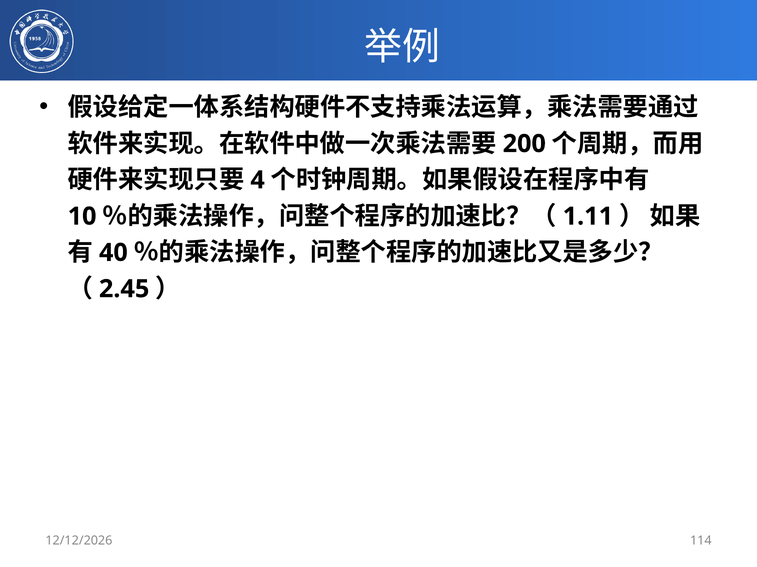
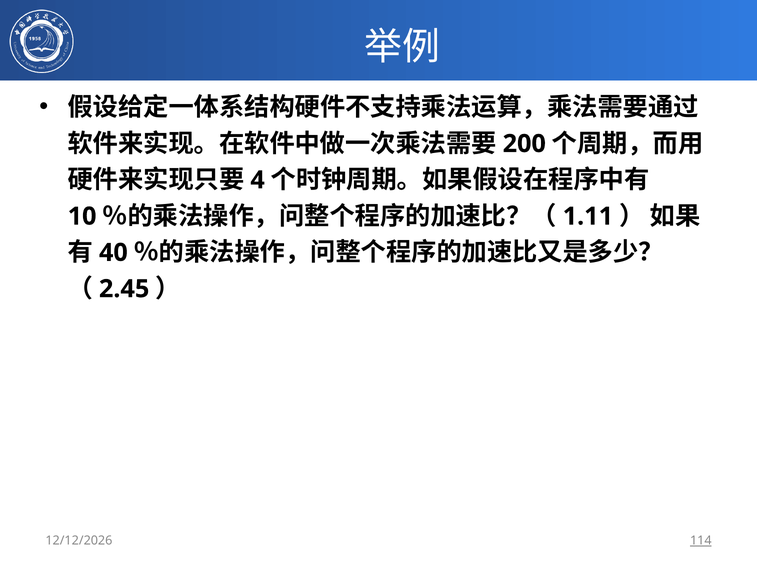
114 underline: none -> present
